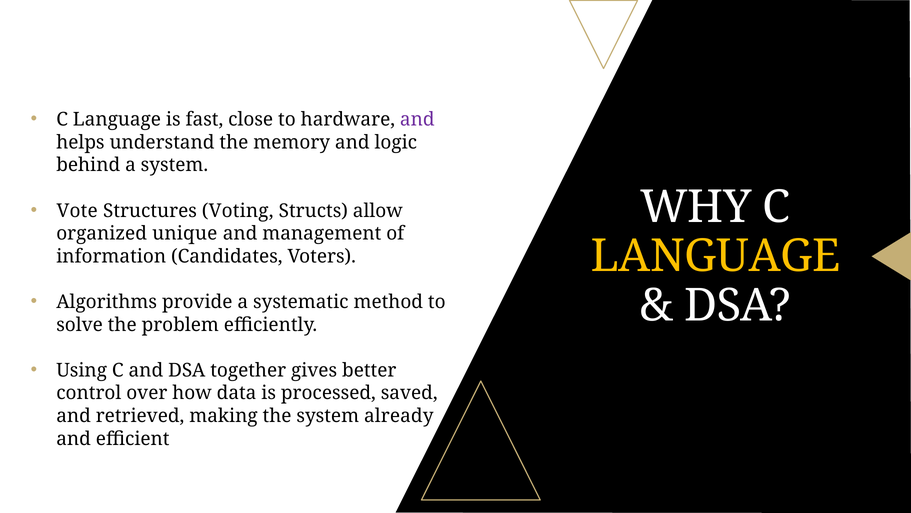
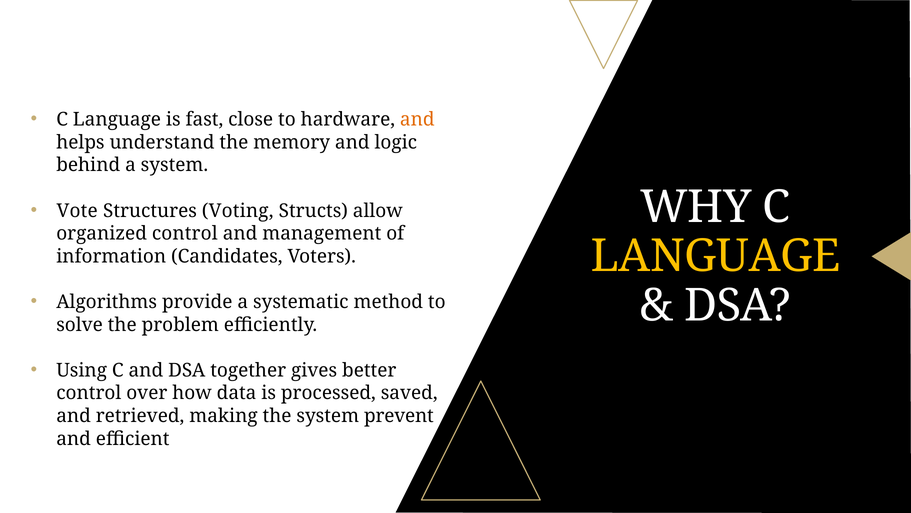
and at (417, 119) colour: purple -> orange
organized unique: unique -> control
already: already -> prevent
